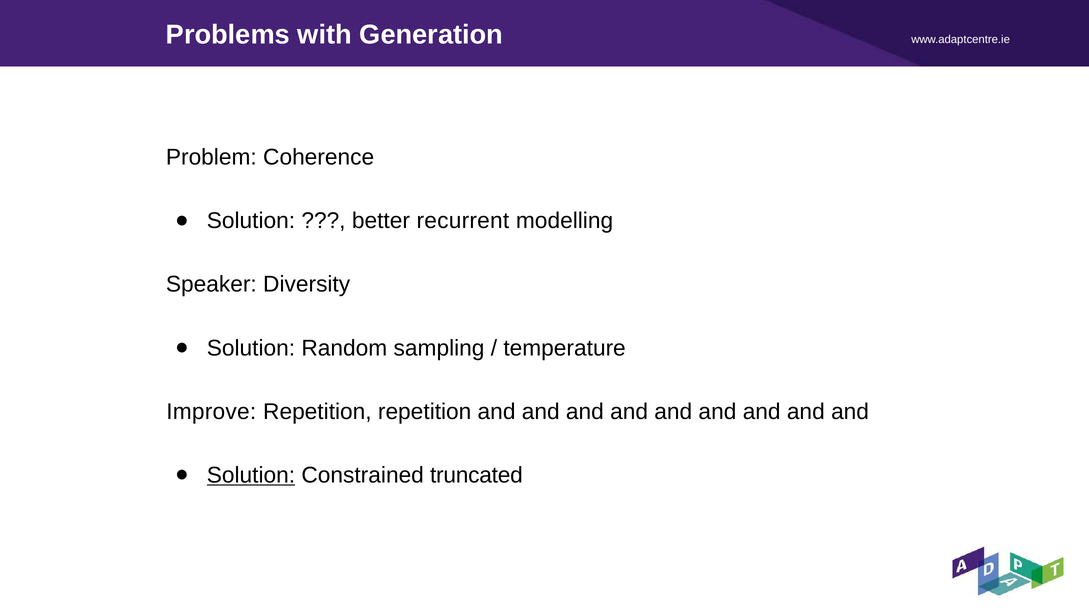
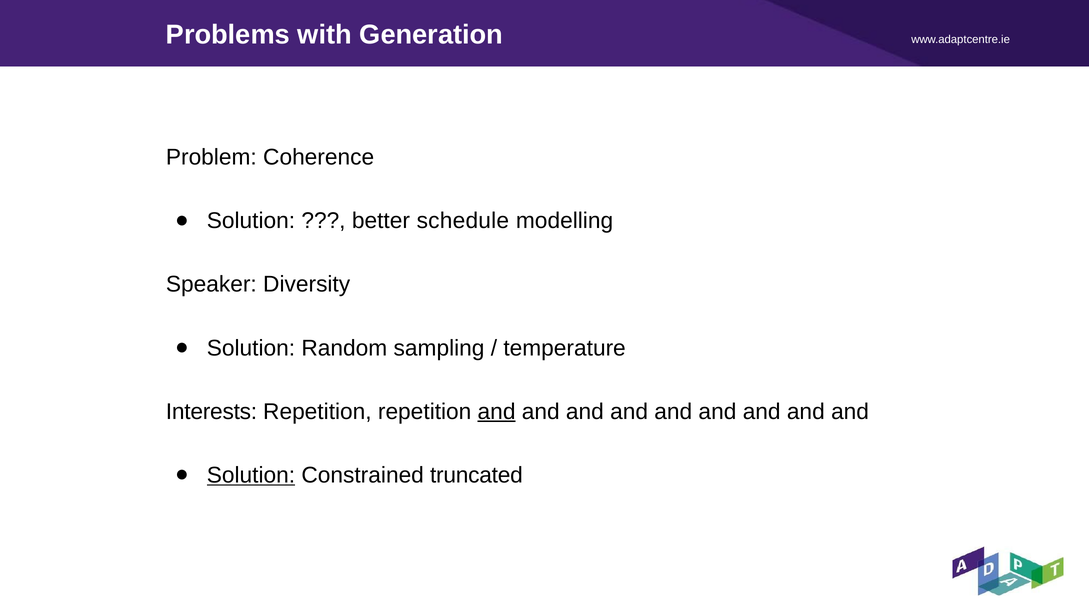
recurrent: recurrent -> schedule
Improve: Improve -> Interests
and at (497, 411) underline: none -> present
